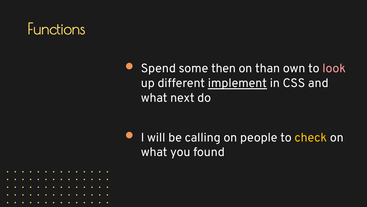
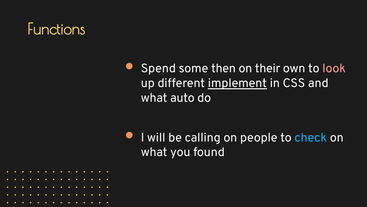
than: than -> their
next: next -> auto
check colour: yellow -> light blue
